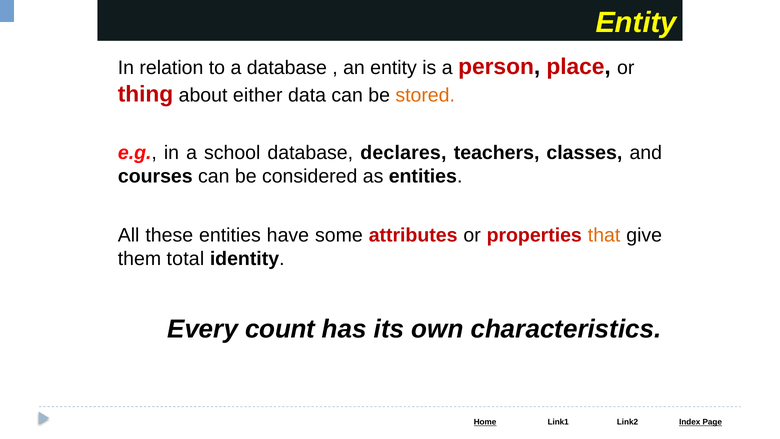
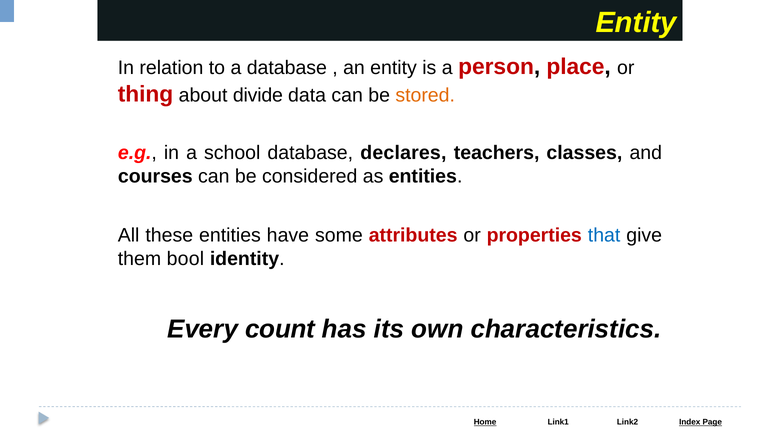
either: either -> divide
that colour: orange -> blue
total: total -> bool
